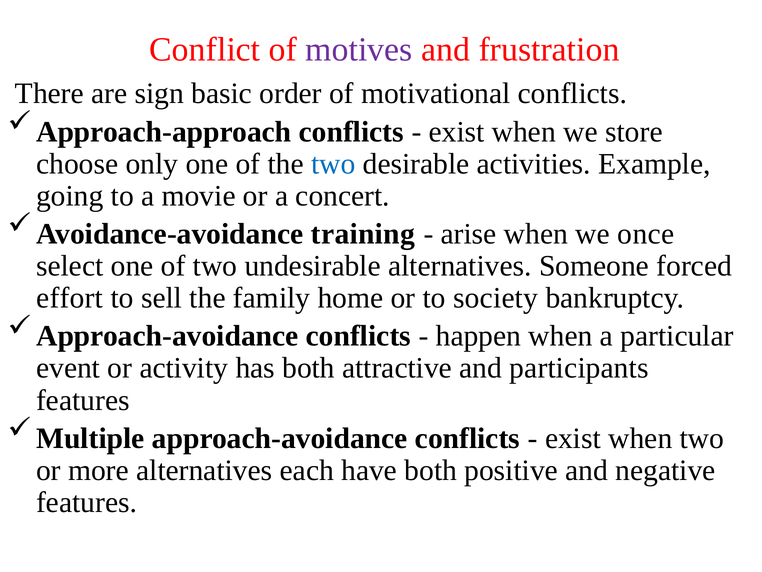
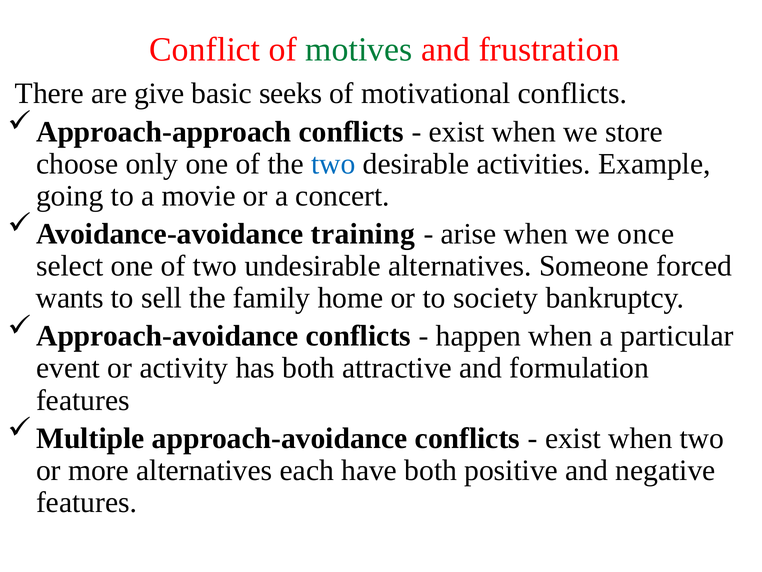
motives colour: purple -> green
sign: sign -> give
order: order -> seeks
effort: effort -> wants
participants: participants -> formulation
